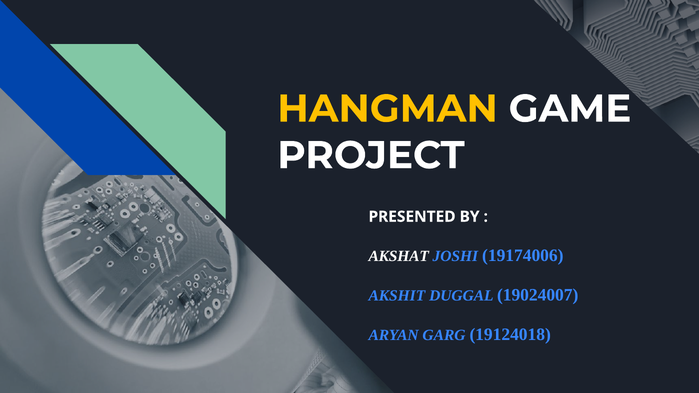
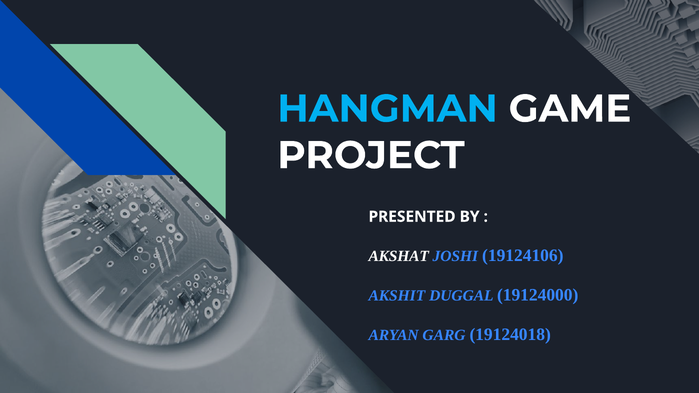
HANGMAN colour: yellow -> light blue
19174006: 19174006 -> 19124106
19024007: 19024007 -> 19124000
